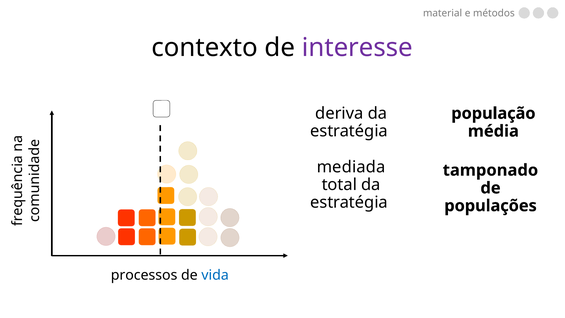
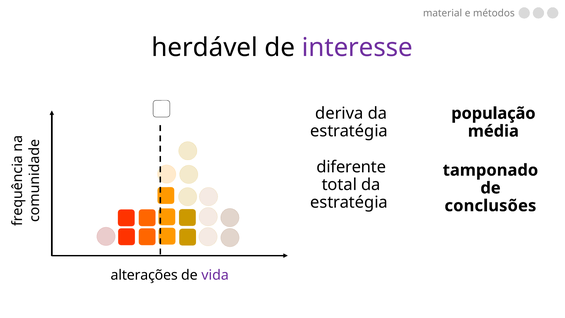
contexto: contexto -> herdável
mediada: mediada -> diferente
populações: populações -> conclusões
processos: processos -> alterações
vida colour: blue -> purple
